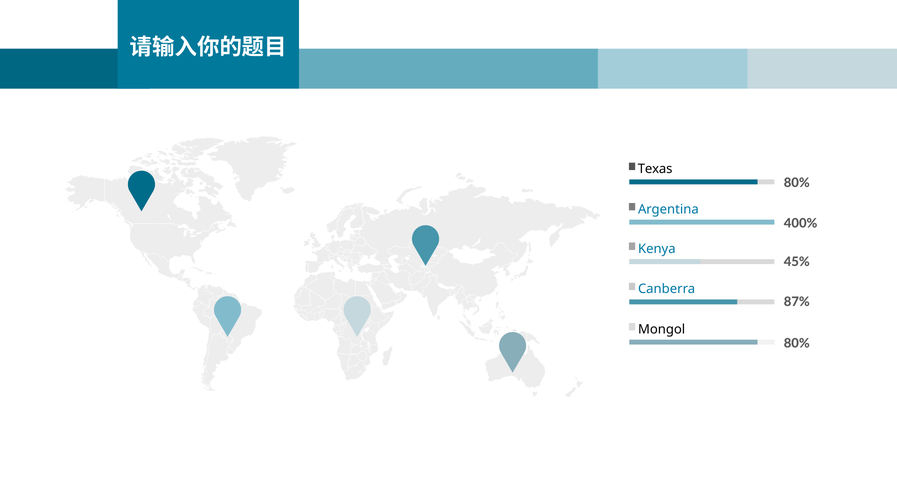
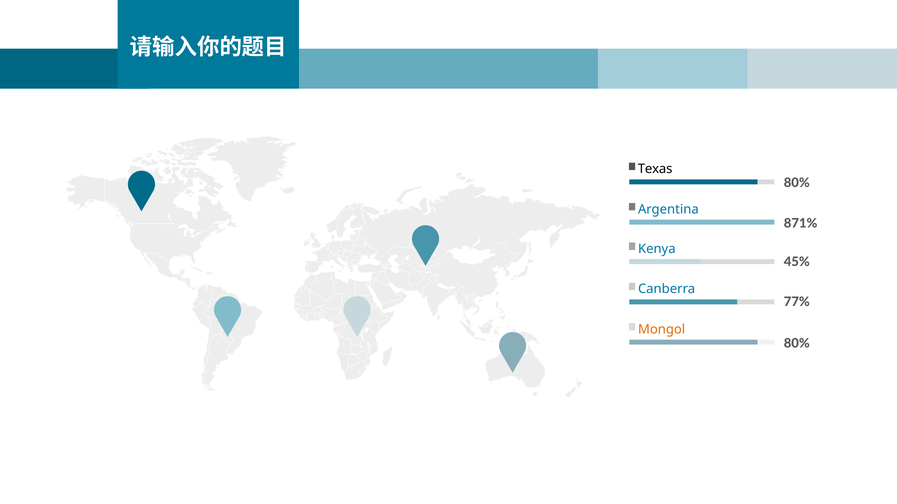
400%: 400% -> 871%
87%: 87% -> 77%
Mongol colour: black -> orange
